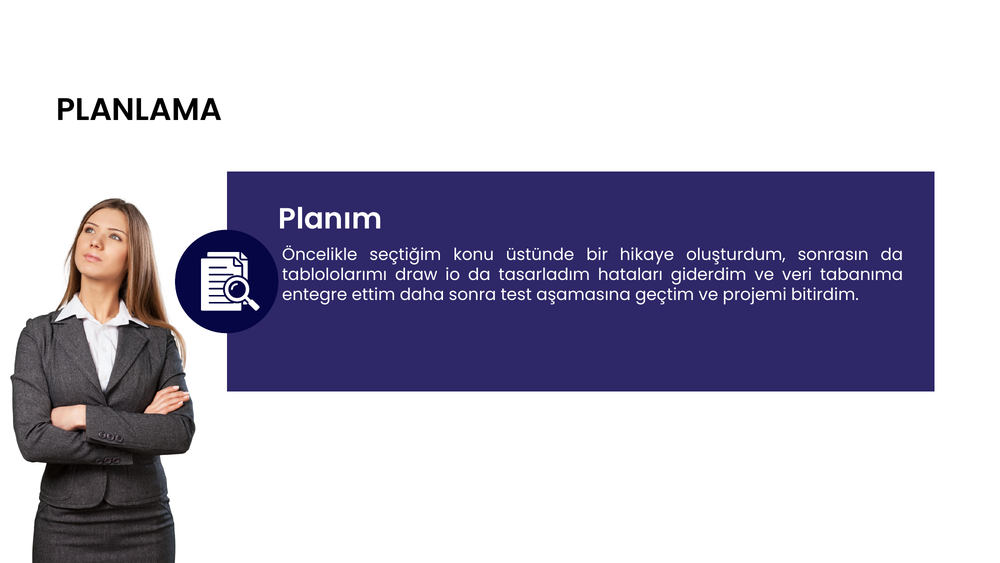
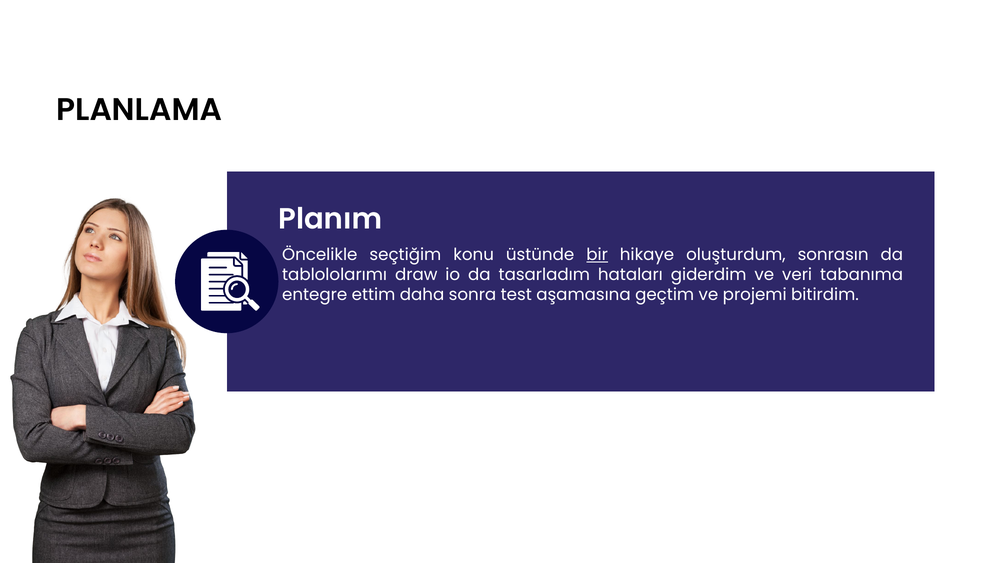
bir underline: none -> present
